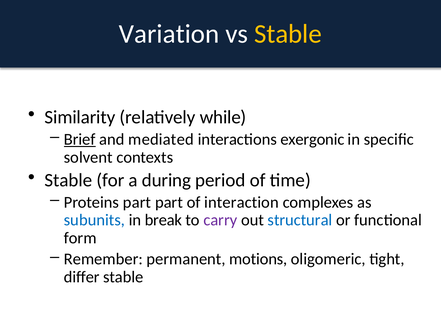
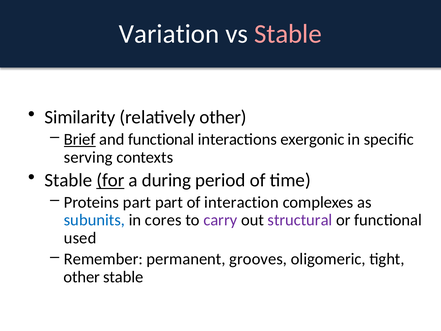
Stable at (288, 34) colour: yellow -> pink
relatively while: while -> other
and mediated: mediated -> functional
solvent: solvent -> serving
for underline: none -> present
break: break -> cores
structural colour: blue -> purple
form: form -> used
motions: motions -> grooves
differ at (82, 277): differ -> other
